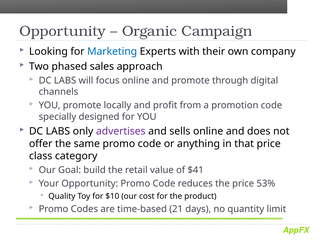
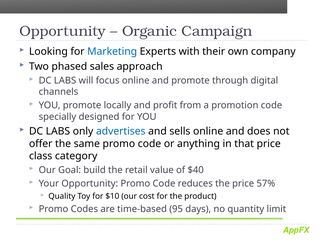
advertises colour: purple -> blue
$41: $41 -> $40
53%: 53% -> 57%
21: 21 -> 95
